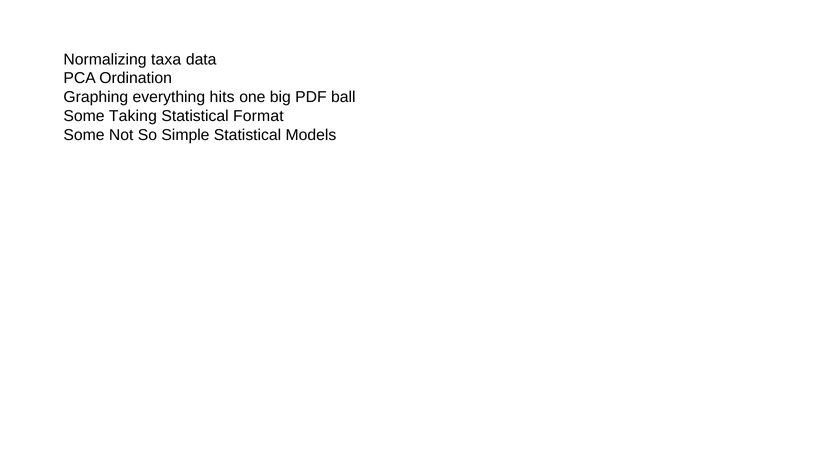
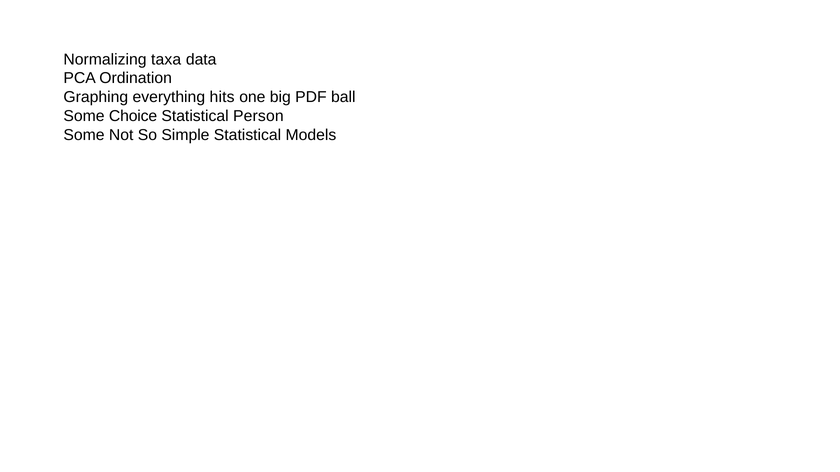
Taking: Taking -> Choice
Format: Format -> Person
